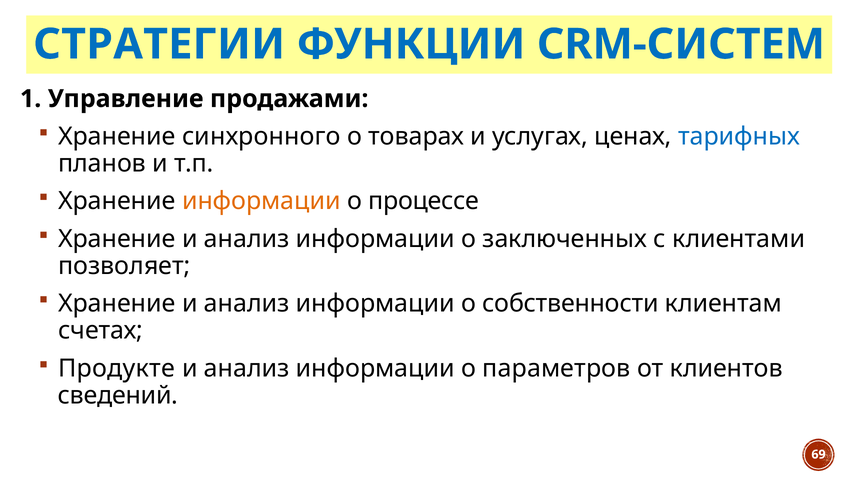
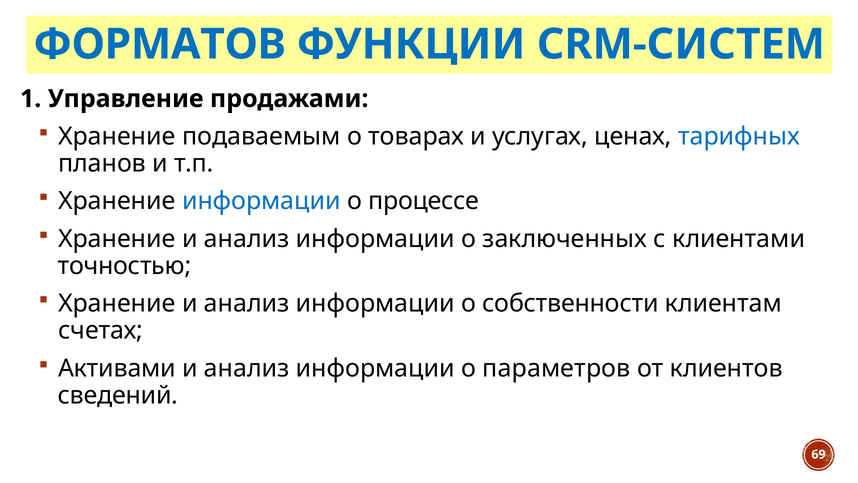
СТРАТЕГИИ: СТРАТЕГИИ -> ФОРМАТОВ
синхронного: синхронного -> подаваемым
информации at (261, 201) colour: orange -> blue
позволяет: позволяет -> точностью
Продукте: Продукте -> Активами
